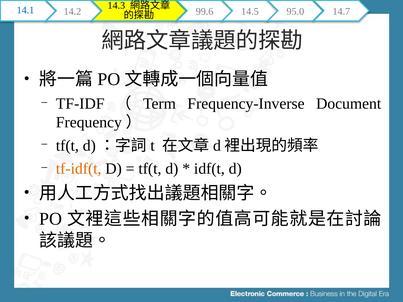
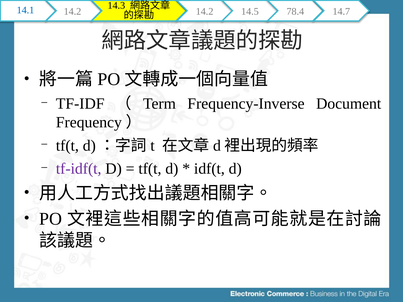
99.6 at (205, 11): 99.6 -> 14.2
95.0: 95.0 -> 78.4
tf-idf(t colour: orange -> purple
